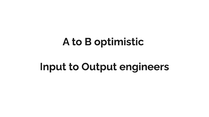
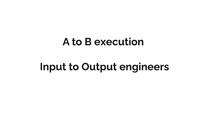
optimistic: optimistic -> execution
